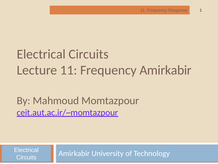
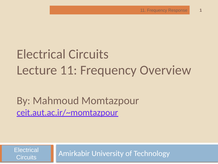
Frequency Amirkabir: Amirkabir -> Overview
